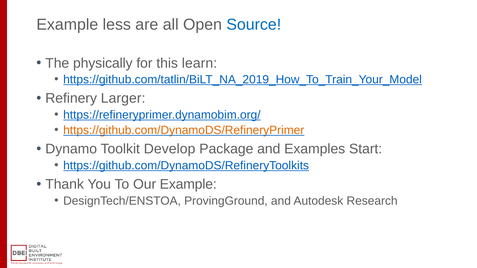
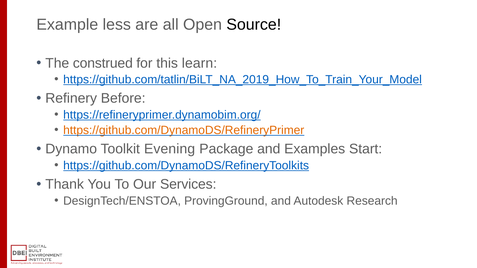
Source colour: blue -> black
physically: physically -> construed
Larger: Larger -> Before
Develop: Develop -> Evening
Our Example: Example -> Services
